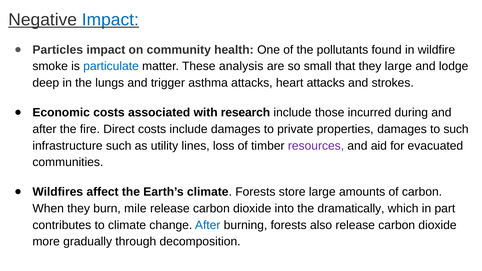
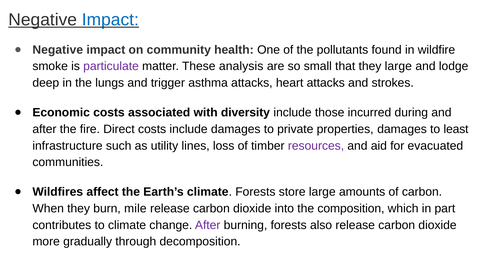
Particles at (58, 50): Particles -> Negative
particulate colour: blue -> purple
research: research -> diversity
to such: such -> least
dramatically: dramatically -> composition
After at (208, 225) colour: blue -> purple
